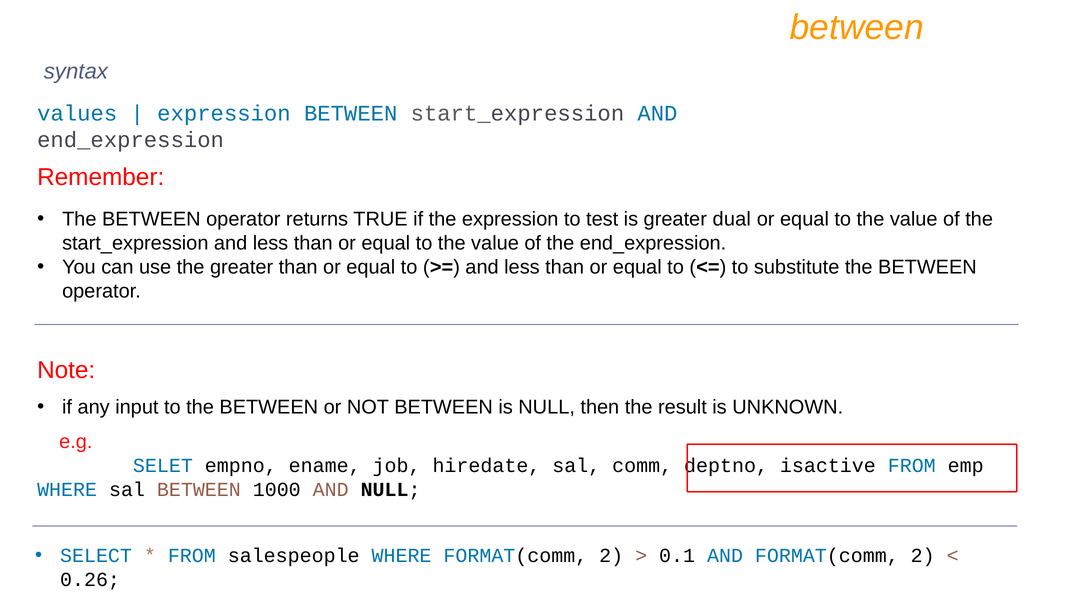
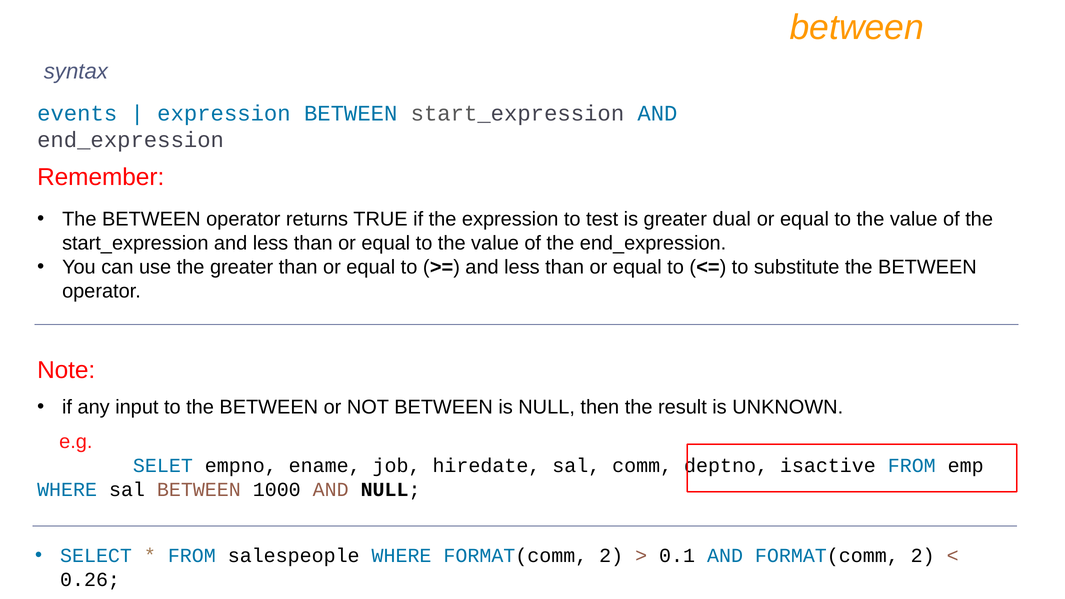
values: values -> events
